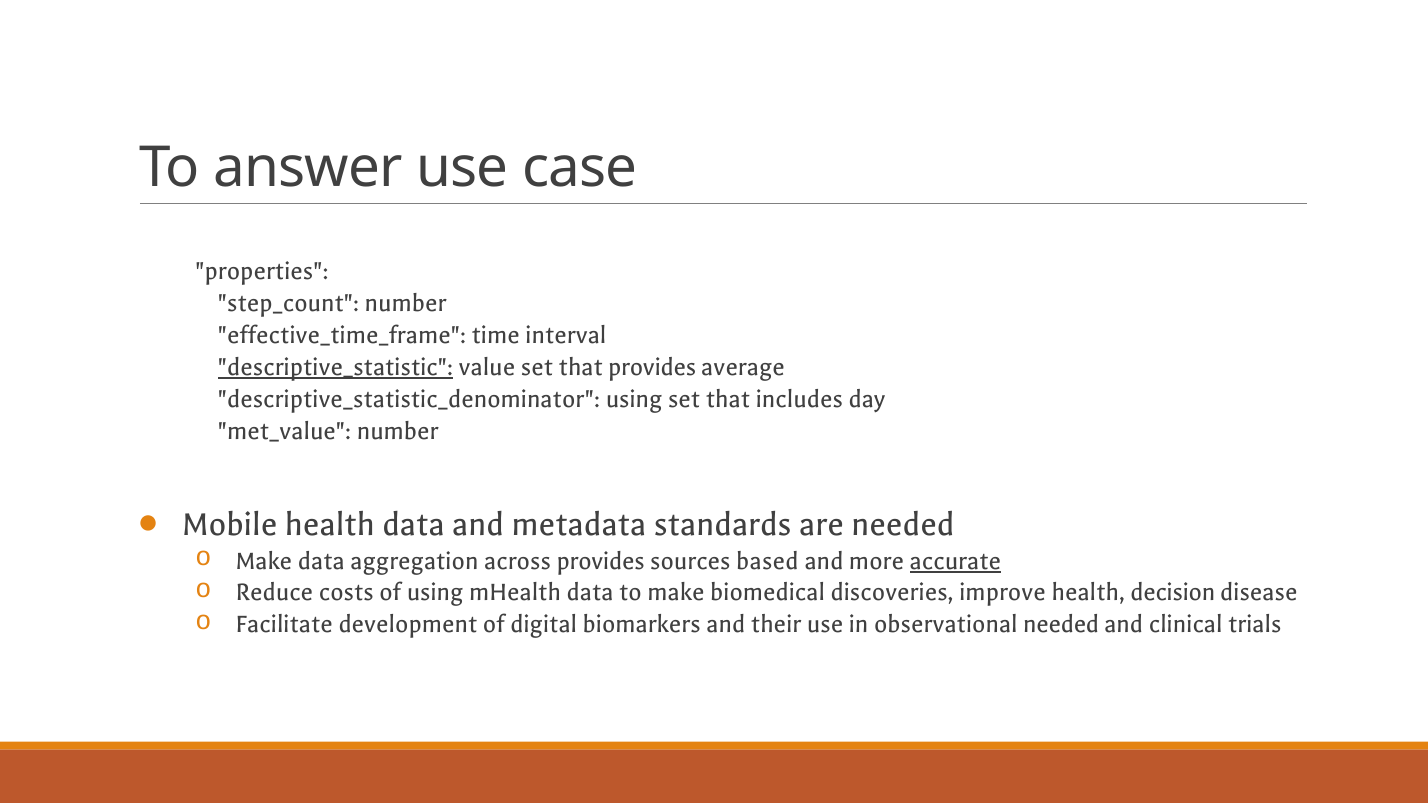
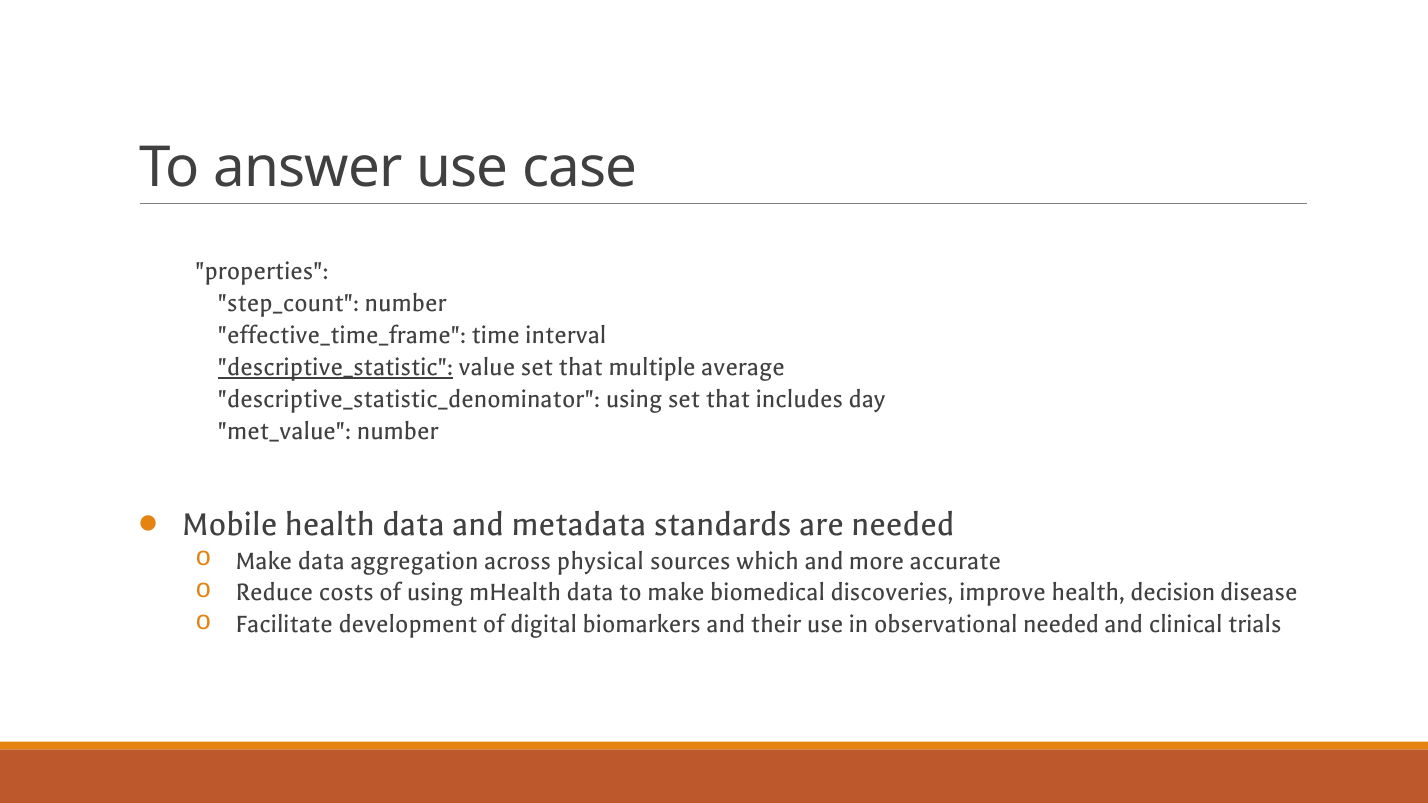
that provides: provides -> multiple
across provides: provides -> physical
based: based -> which
accurate underline: present -> none
